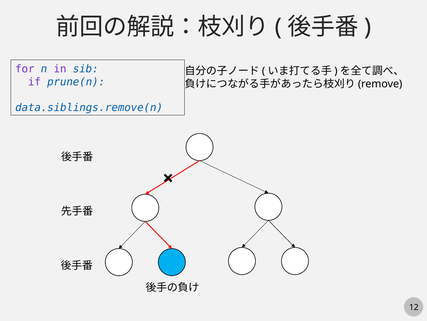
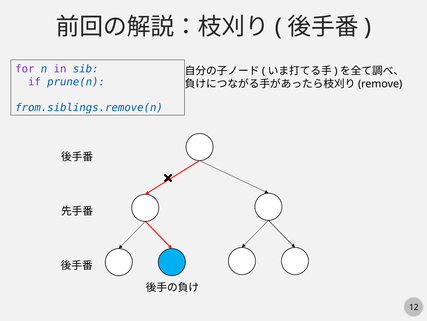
data.siblings.remove(n: data.siblings.remove(n -> from.siblings.remove(n
